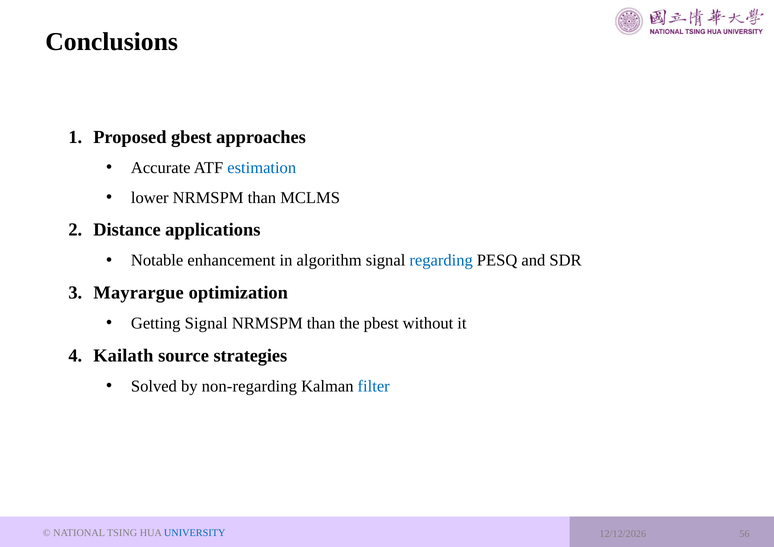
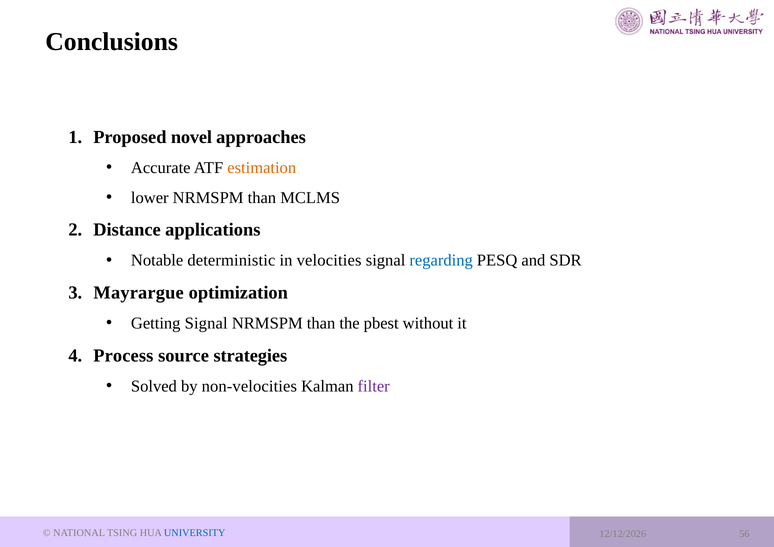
gbest: gbest -> novel
estimation colour: blue -> orange
enhancement: enhancement -> deterministic
algorithm: algorithm -> velocities
Kailath: Kailath -> Process
non-regarding: non-regarding -> non-velocities
filter colour: blue -> purple
